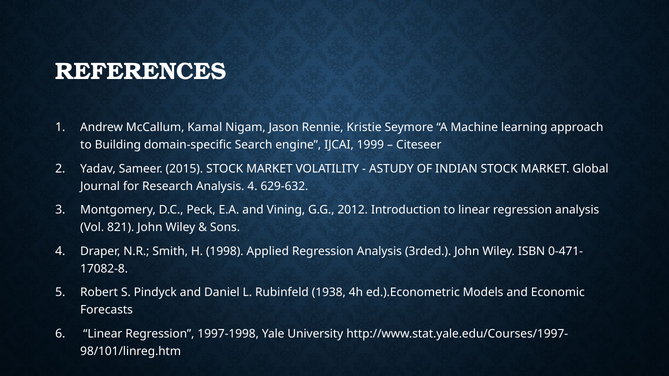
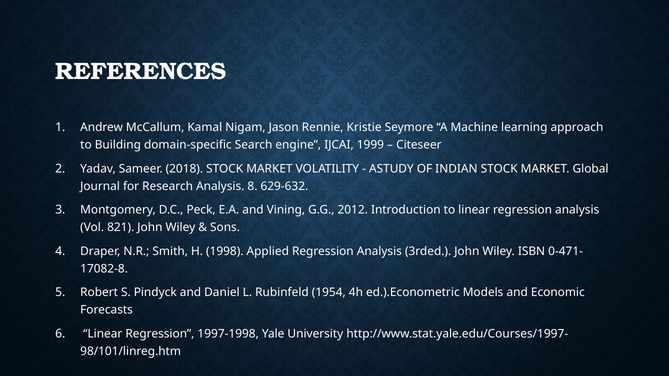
2015: 2015 -> 2018
Analysis 4: 4 -> 8
1938: 1938 -> 1954
